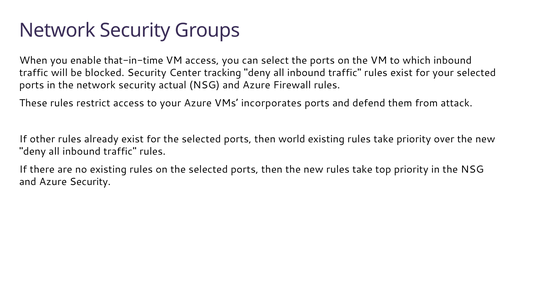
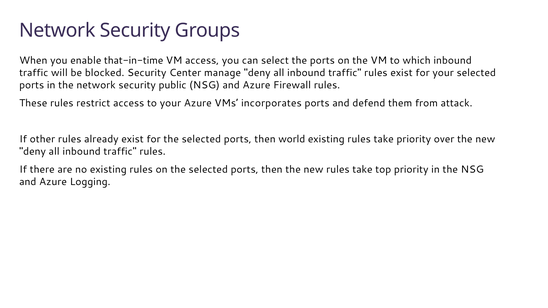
tracking: tracking -> manage
actual: actual -> public
Azure Security: Security -> Logging
